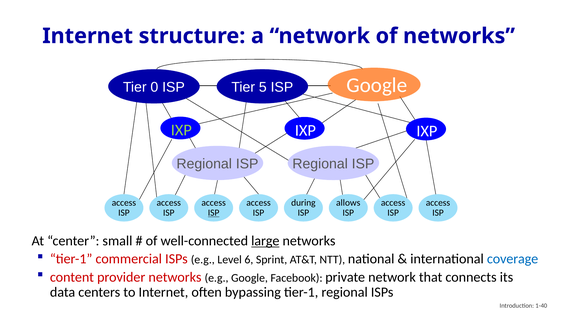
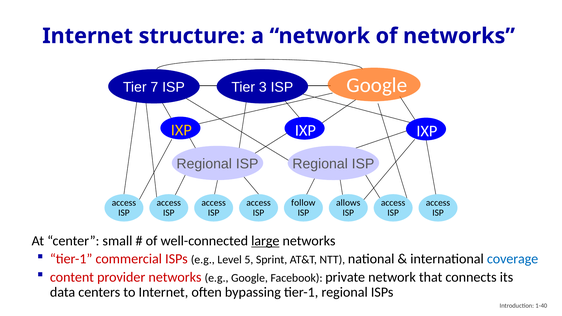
0: 0 -> 7
5: 5 -> 3
IXP at (181, 130) colour: light green -> yellow
during: during -> follow
ISP at (214, 213) underline: present -> none
6: 6 -> 5
